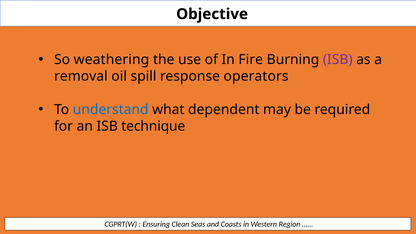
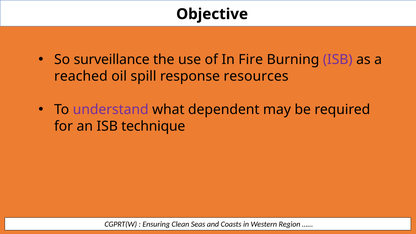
weathering: weathering -> surveillance
removal: removal -> reached
operators: operators -> resources
understand colour: blue -> purple
